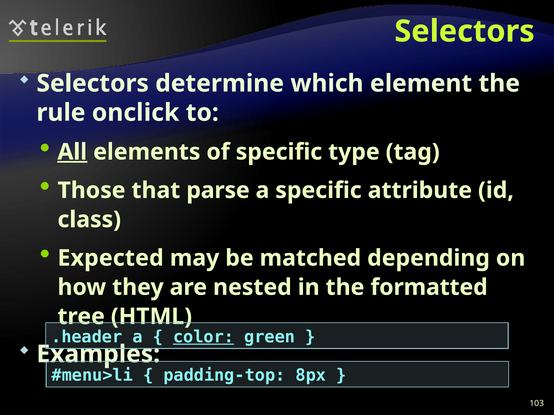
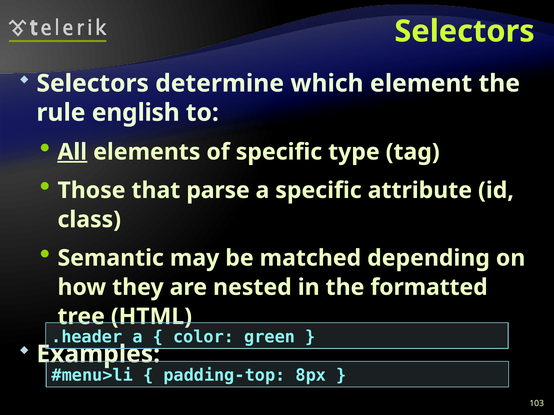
onclick: onclick -> english
Expected: Expected -> Semantic
color underline: present -> none
